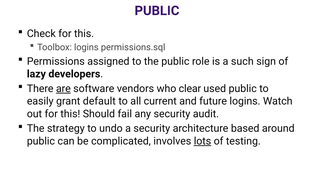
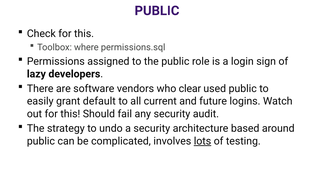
Toolbox logins: logins -> where
such: such -> login
are underline: present -> none
